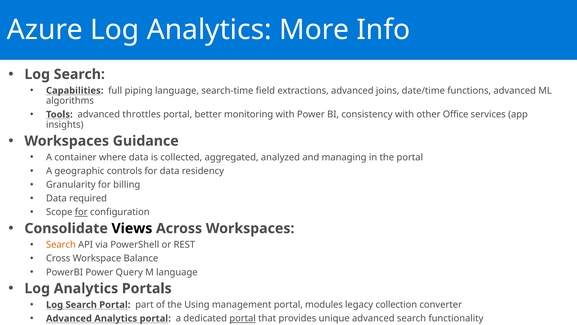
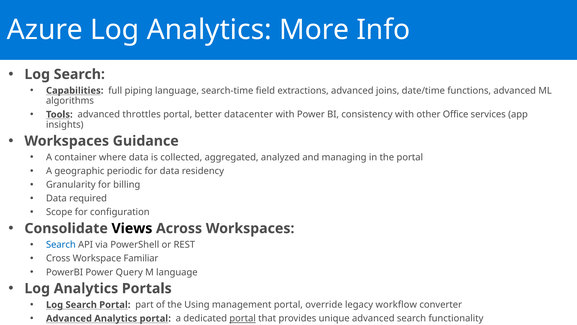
monitoring: monitoring -> datacenter
controls: controls -> periodic
for at (81, 212) underline: present -> none
Search at (61, 244) colour: orange -> blue
Balance: Balance -> Familiar
modules: modules -> override
collection: collection -> workflow
